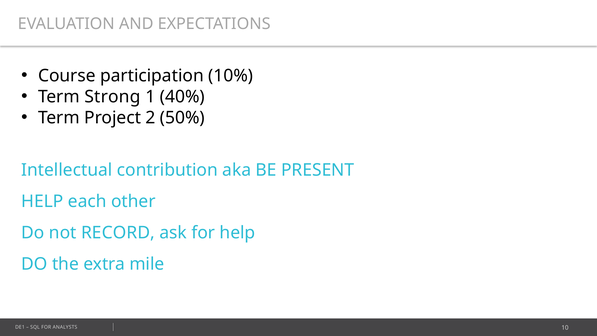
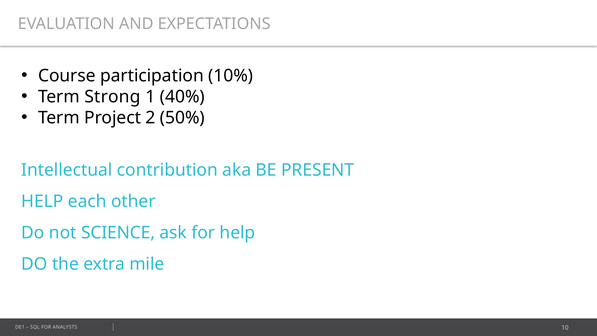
RECORD: RECORD -> SCIENCE
